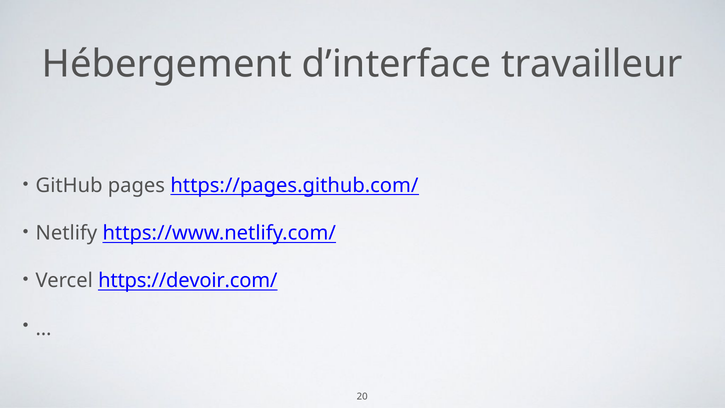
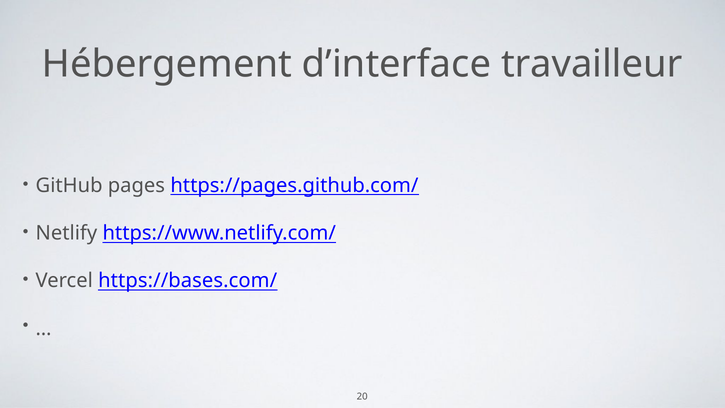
https://devoir.com/: https://devoir.com/ -> https://bases.com/
